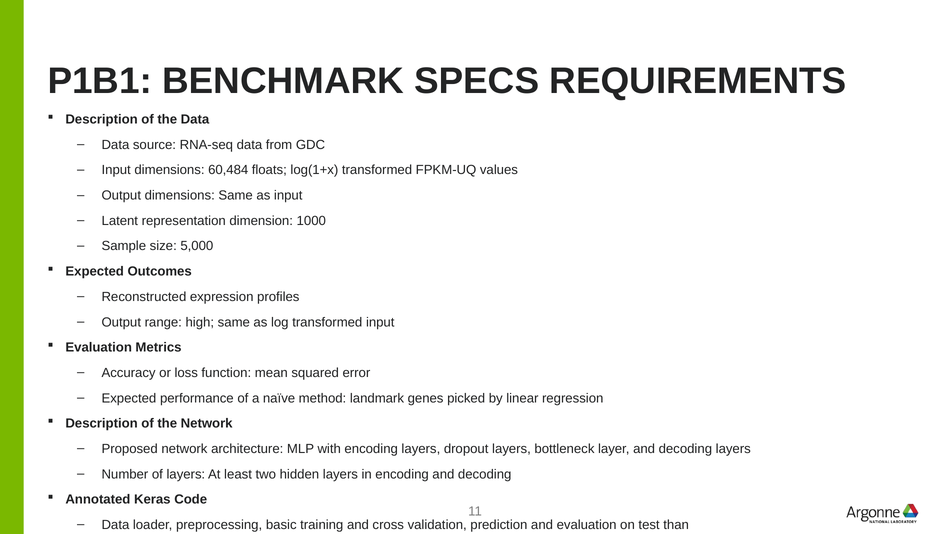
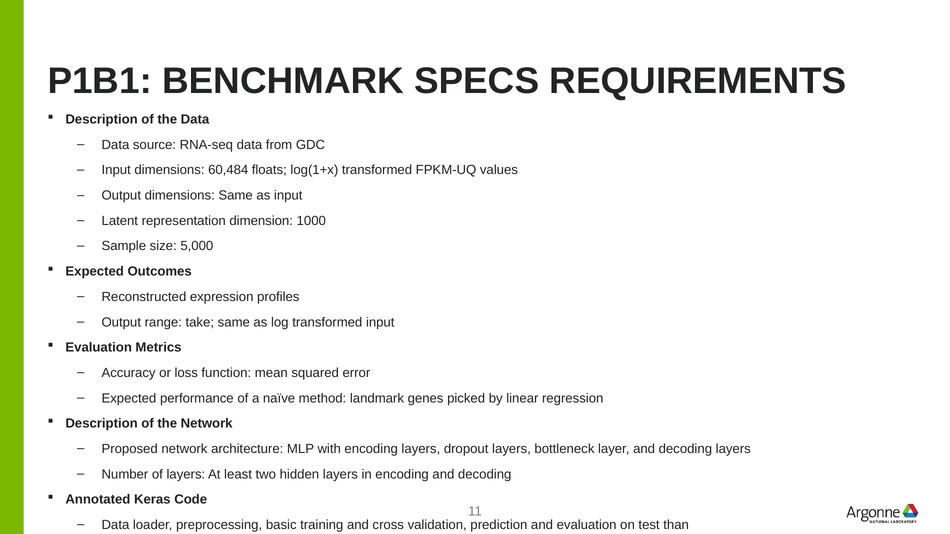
high: high -> take
